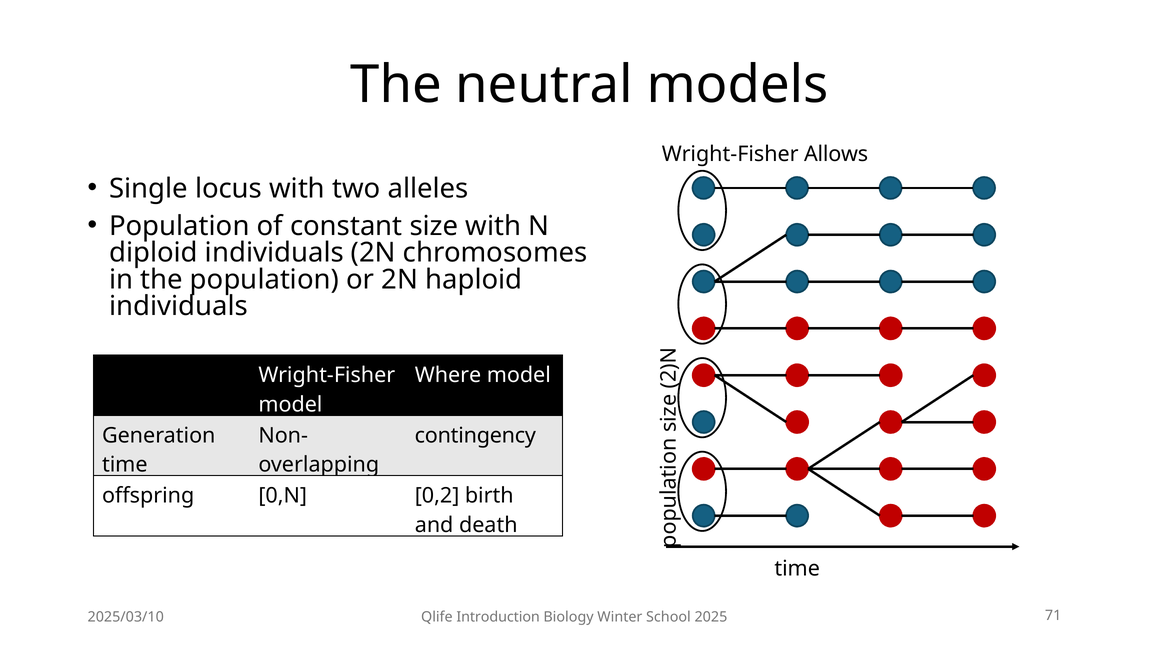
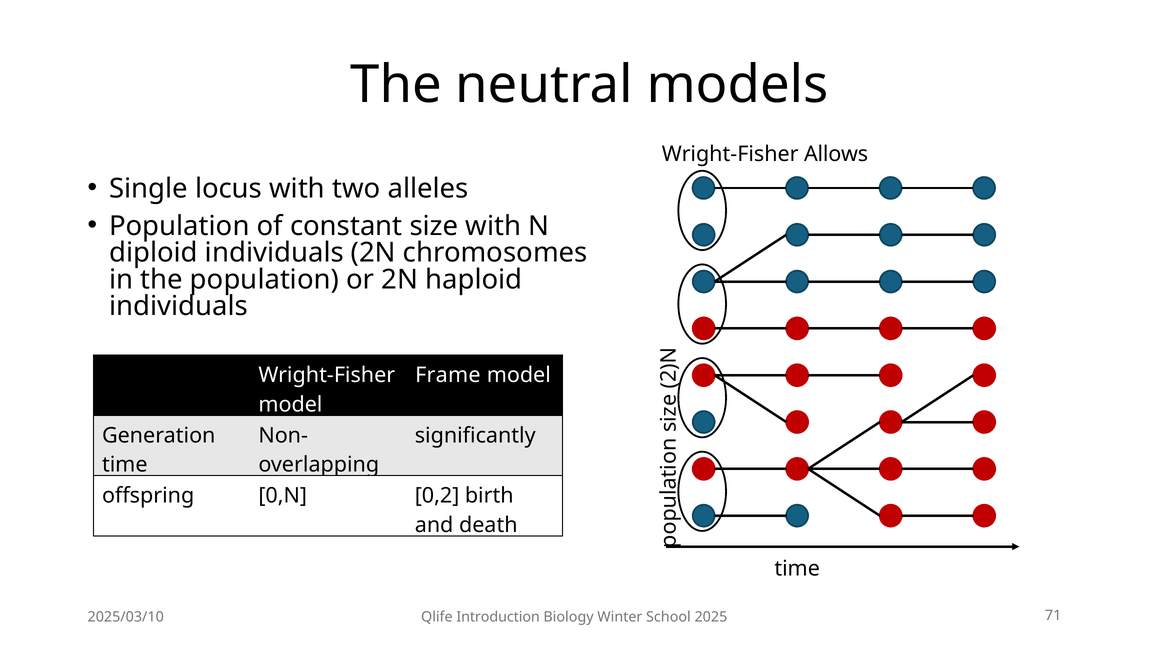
Where: Where -> Frame
contingency: contingency -> significantly
